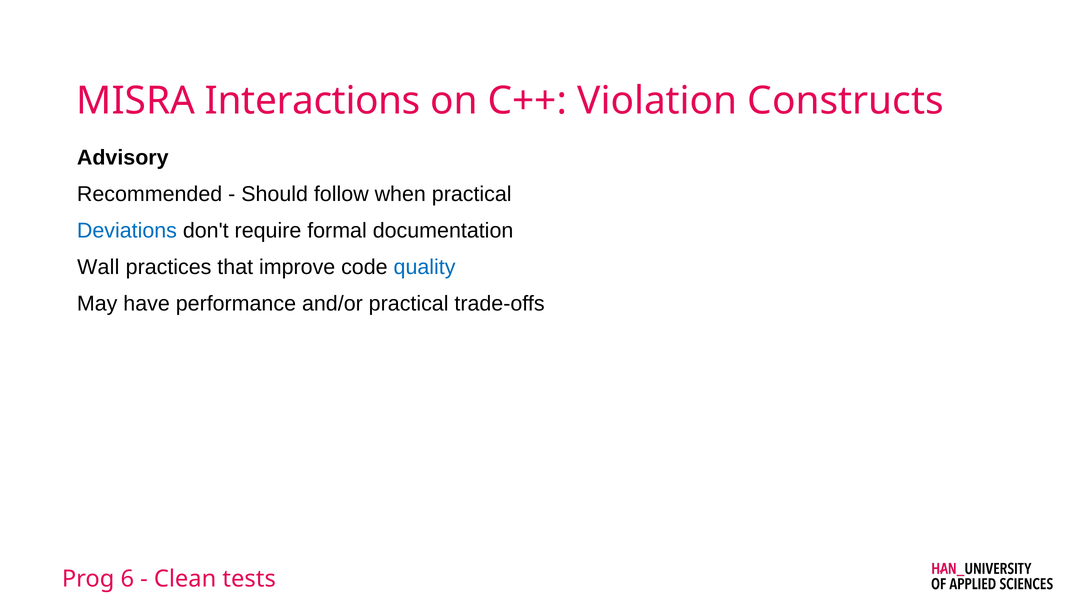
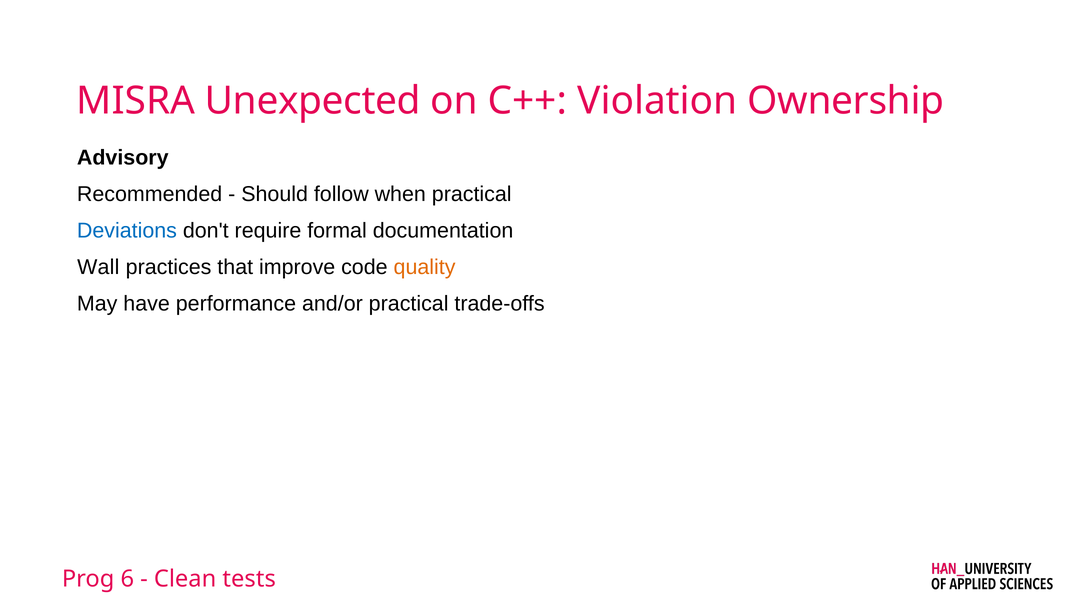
Interactions: Interactions -> Unexpected
Constructs: Constructs -> Ownership
quality colour: blue -> orange
